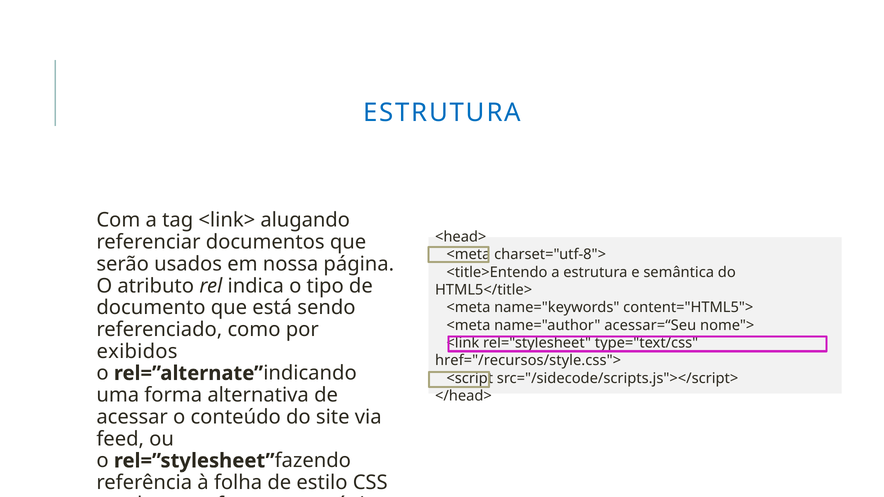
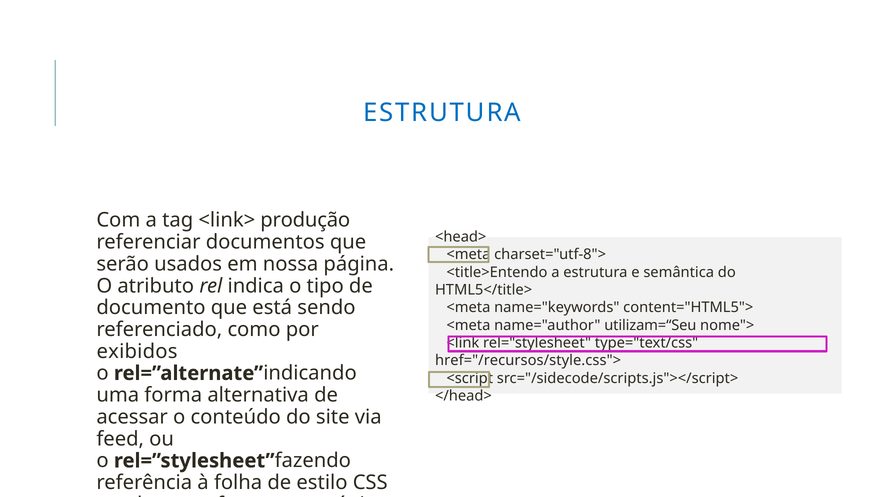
alugando: alugando -> produção
acessar=“Seu: acessar=“Seu -> utilizam=“Seu
